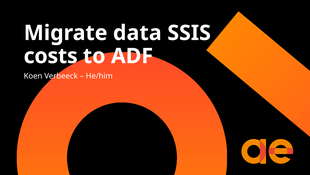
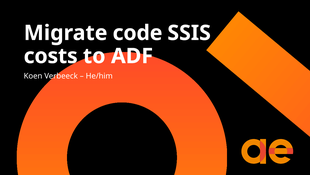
data: data -> code
